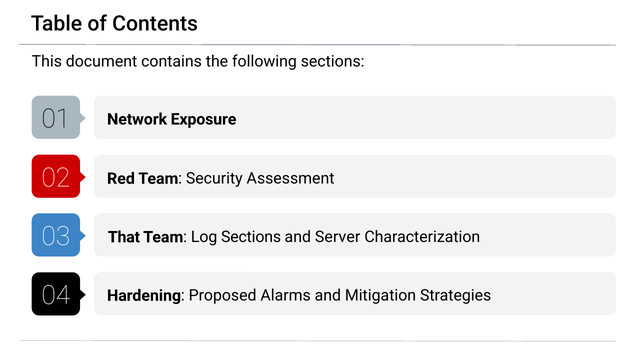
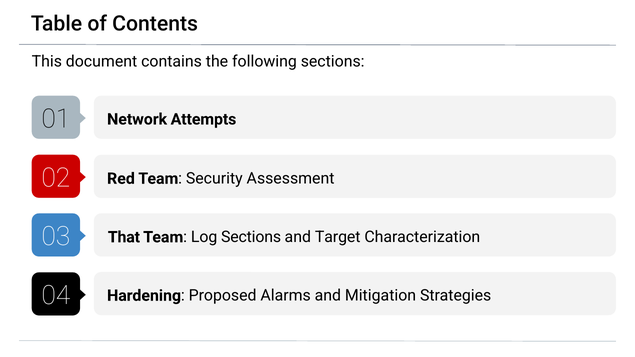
Exposure: Exposure -> Attempts
Server: Server -> Target
